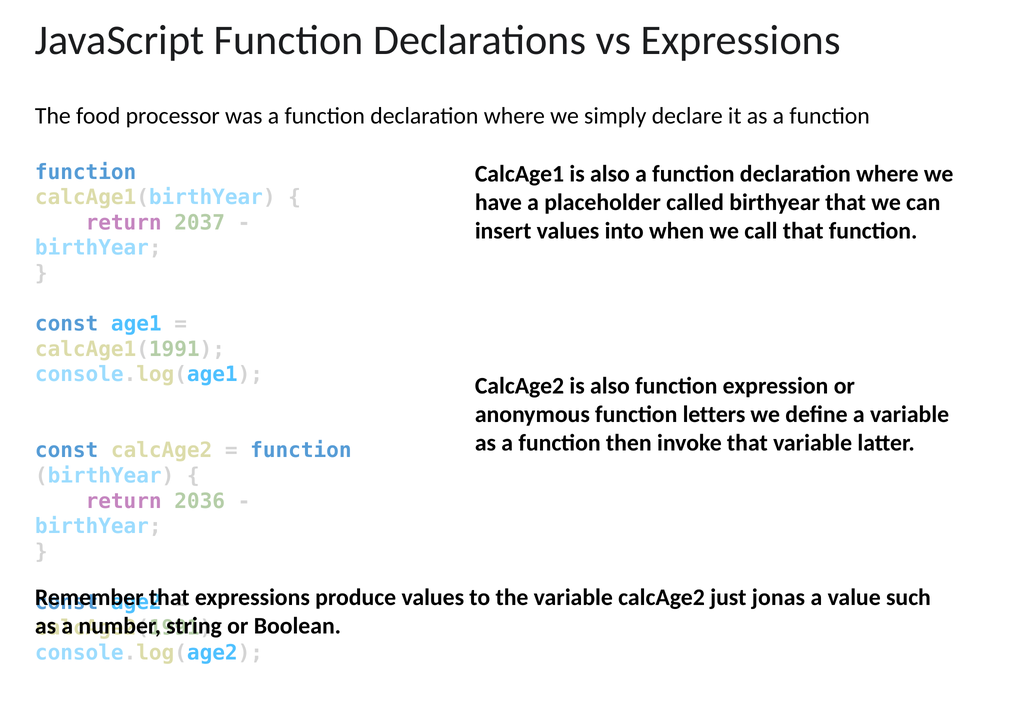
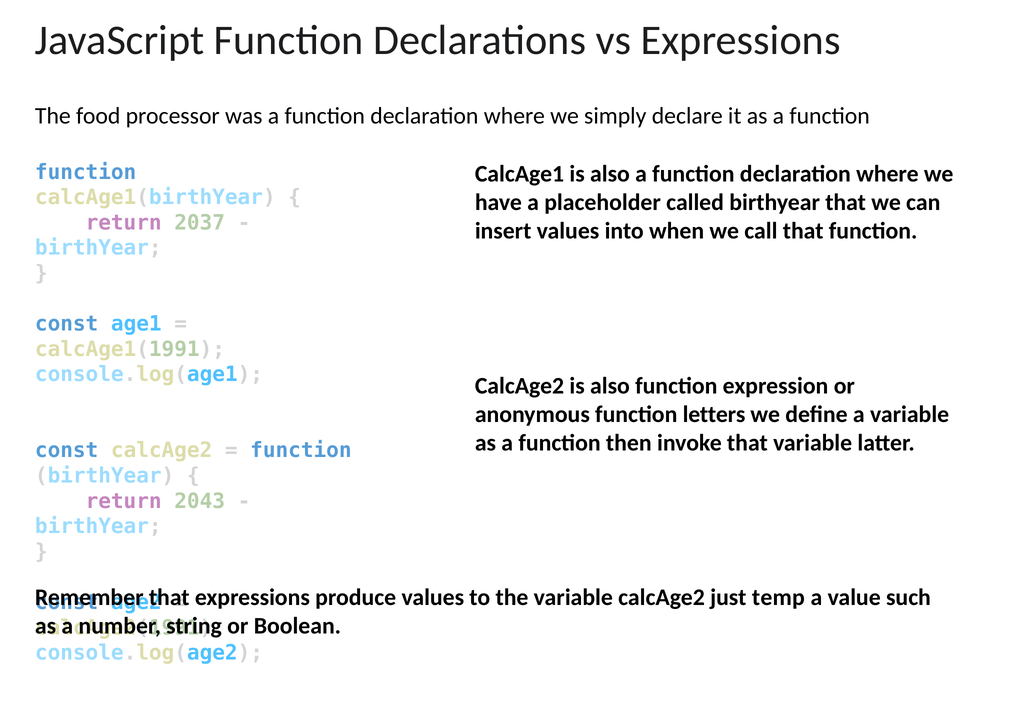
2036: 2036 -> 2043
jonas: jonas -> temp
